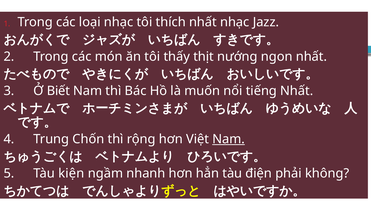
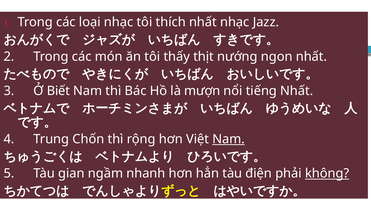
muốn: muốn -> mượn
kiện: kiện -> gian
không underline: none -> present
